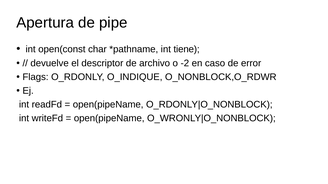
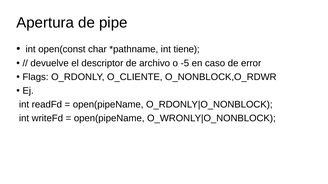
-2: -2 -> -5
O_INDIQUE: O_INDIQUE -> O_CLIENTE
